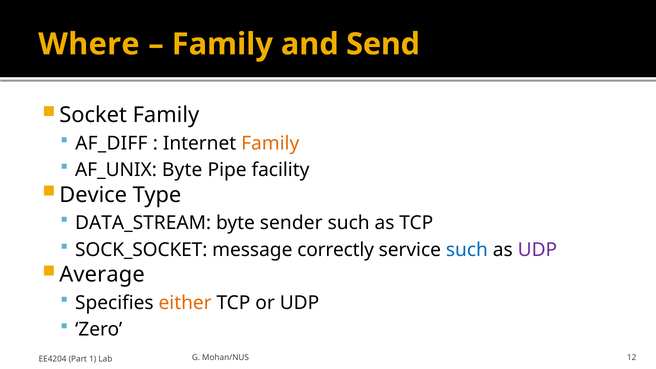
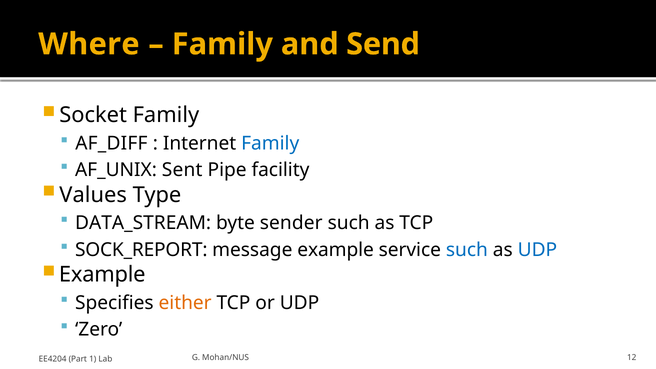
Family at (270, 143) colour: orange -> blue
AF_UNIX Byte: Byte -> Sent
Device: Device -> Values
SOCK_SOCKET: SOCK_SOCKET -> SOCK_REPORT
message correctly: correctly -> example
UDP at (537, 250) colour: purple -> blue
Average at (102, 275): Average -> Example
